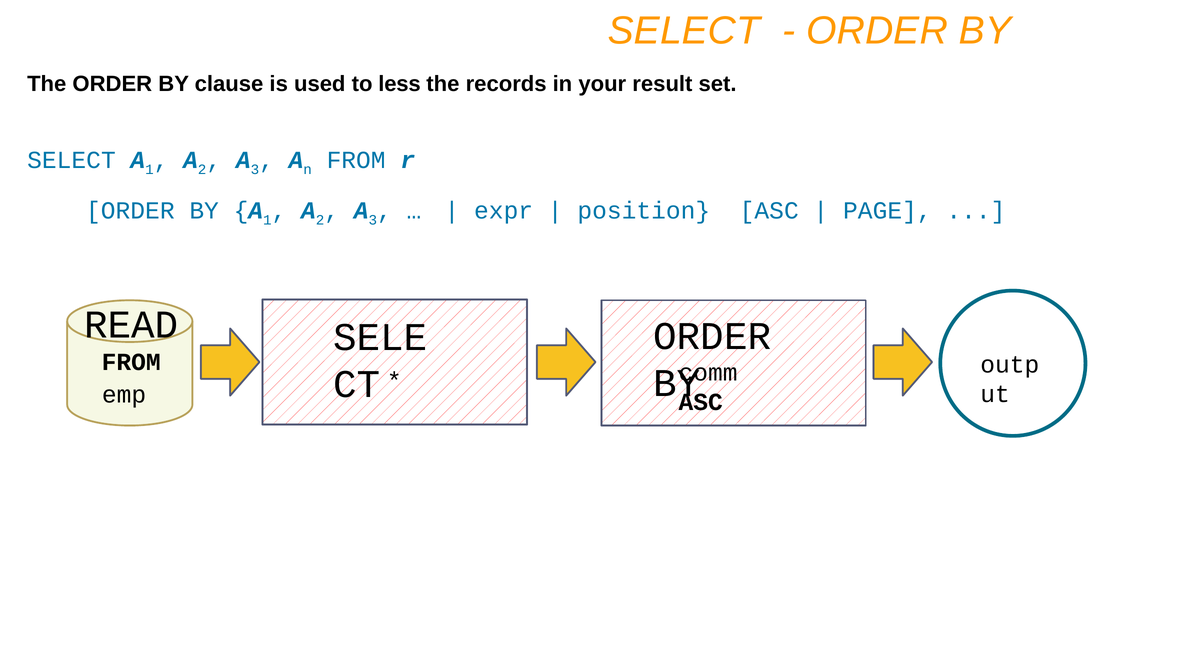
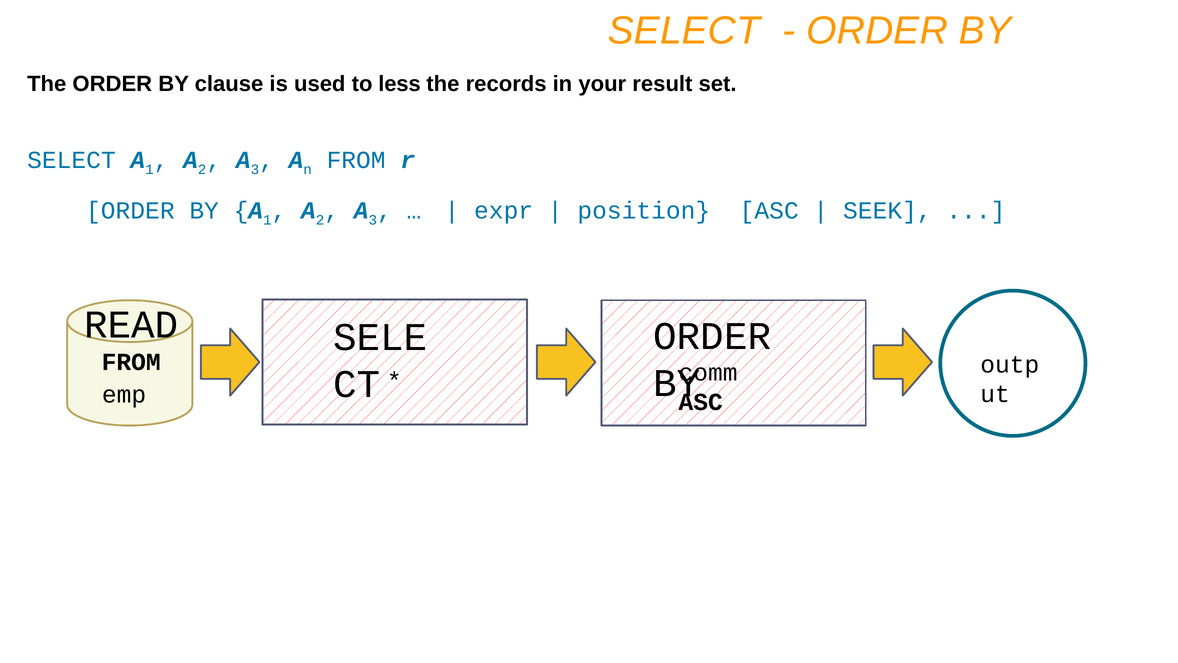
PAGE: PAGE -> SEEK
